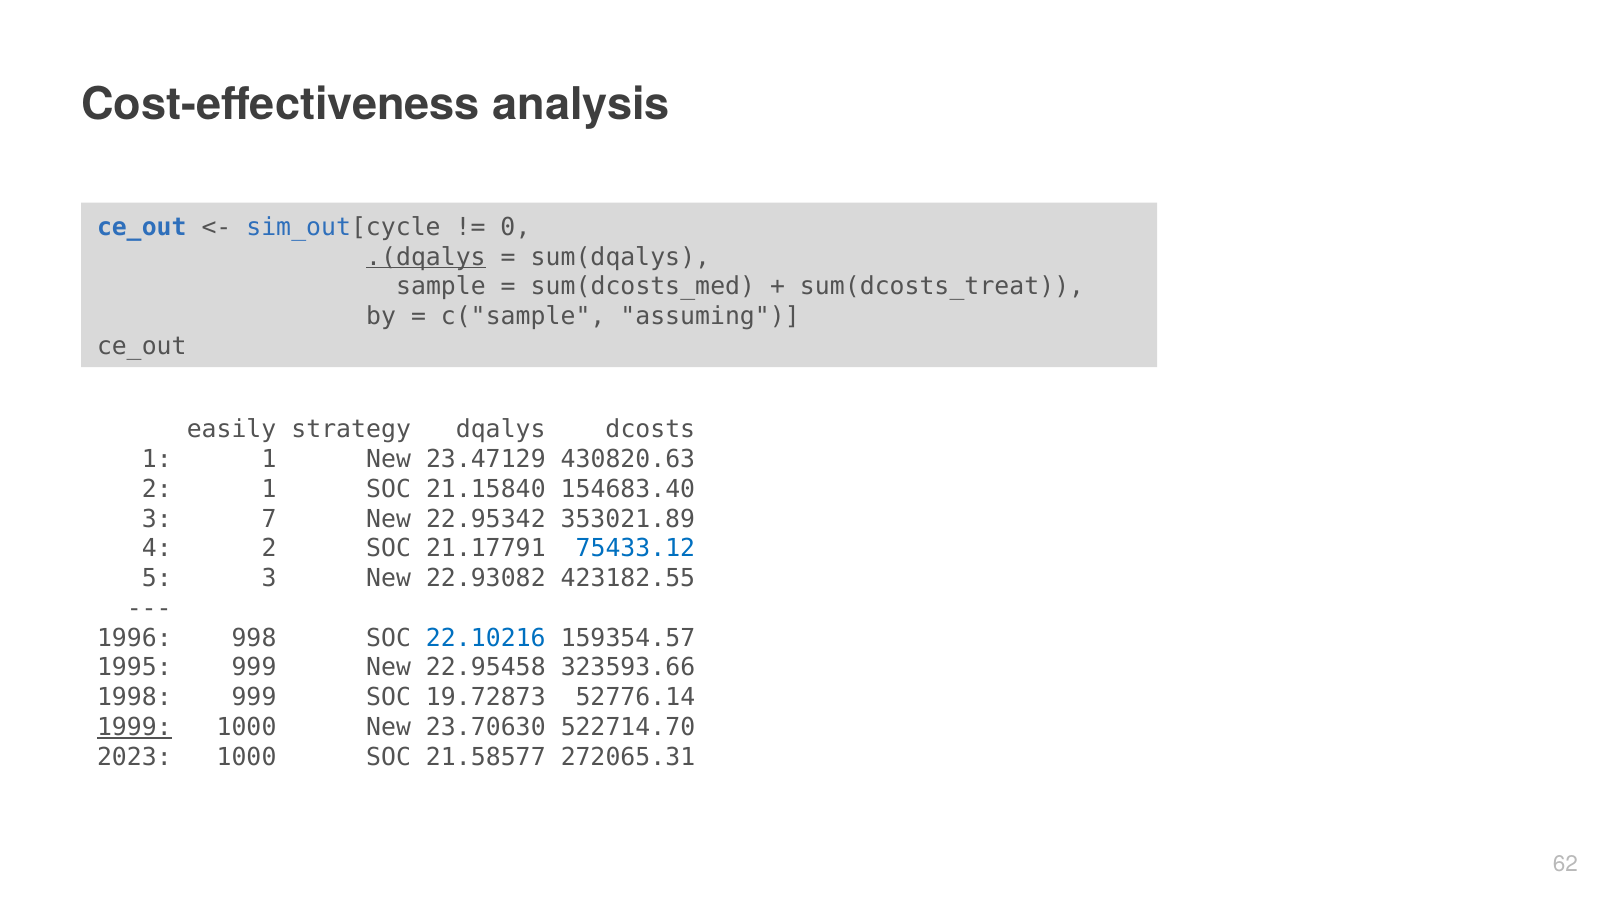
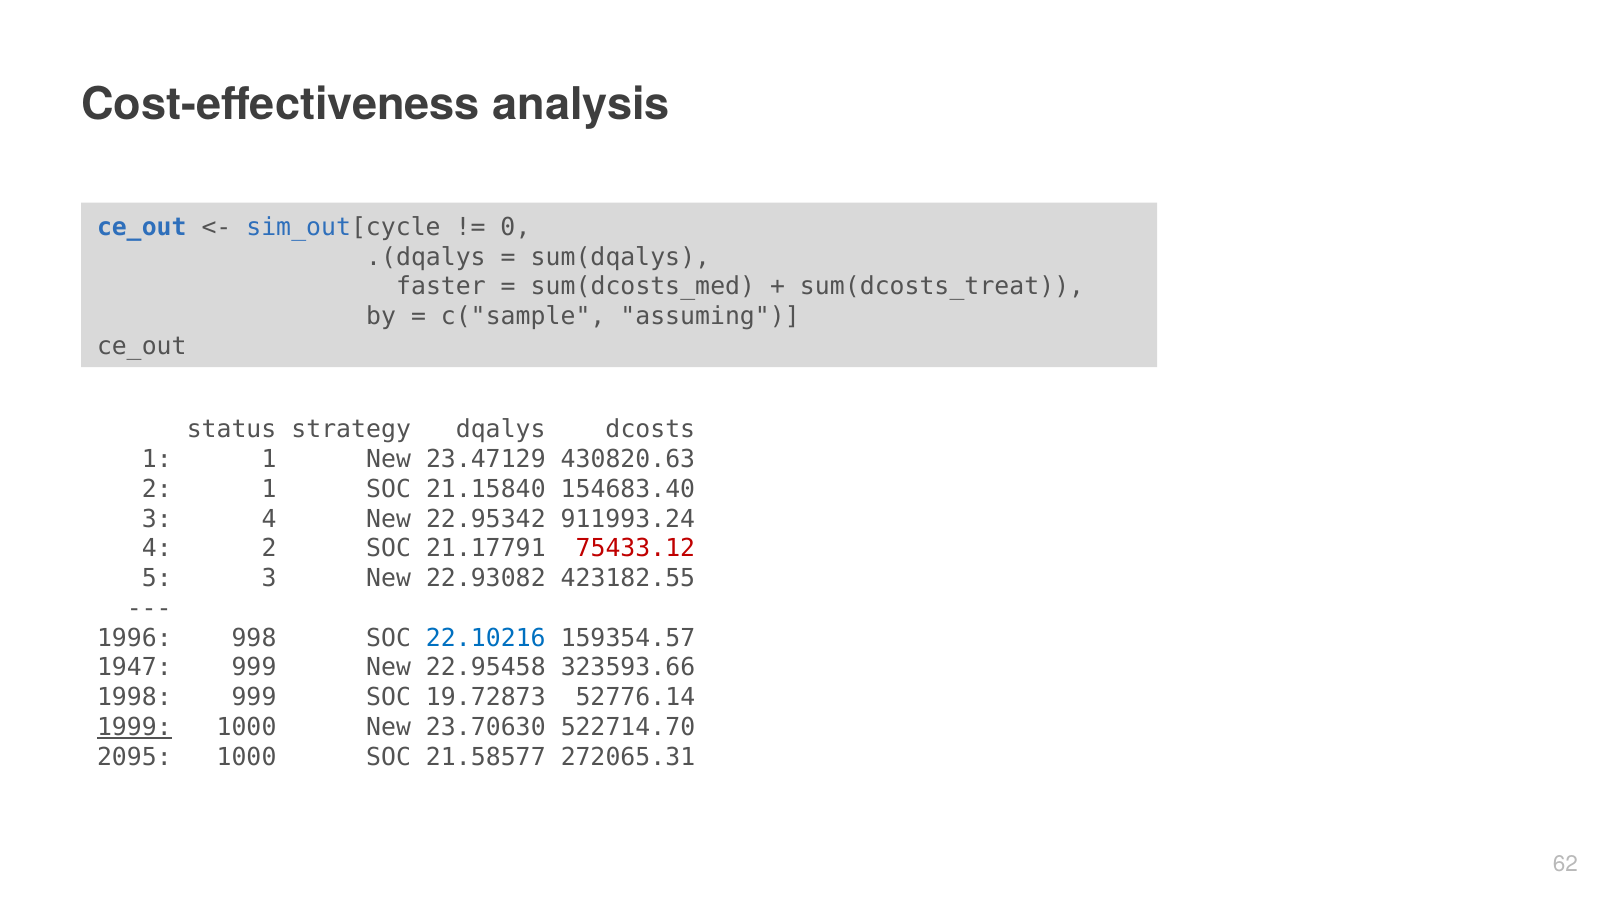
.(dqalys underline: present -> none
sample: sample -> faster
easily: easily -> status
3 7: 7 -> 4
353021.89: 353021.89 -> 911993.24
75433.12 colour: blue -> red
1995: 1995 -> 1947
2023: 2023 -> 2095
